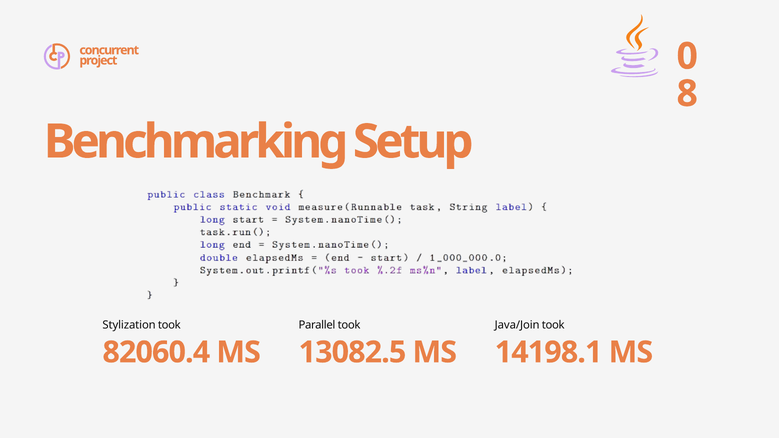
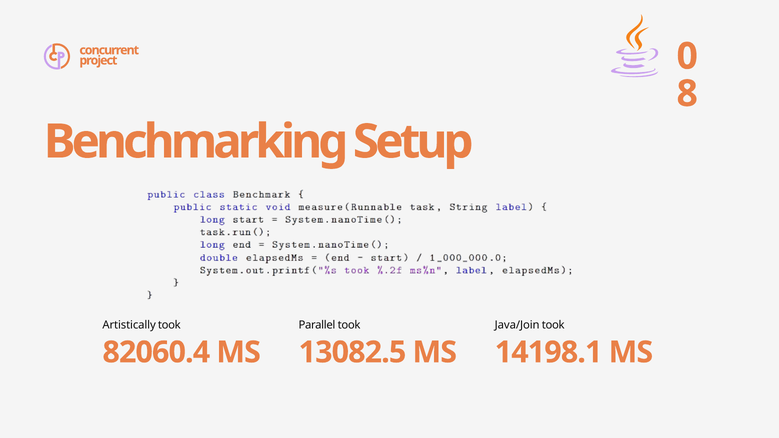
Stylization: Stylization -> Artistically
